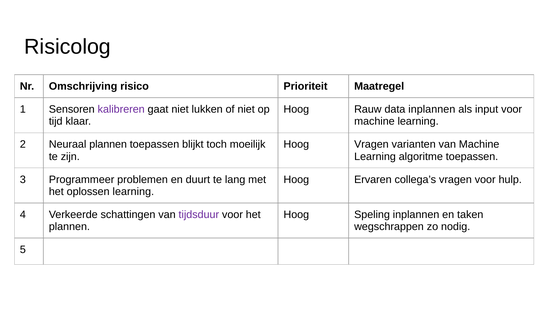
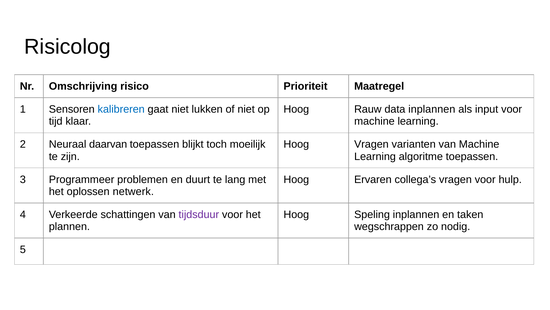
kalibreren colour: purple -> blue
Neuraal plannen: plannen -> daarvan
oplossen learning: learning -> netwerk
